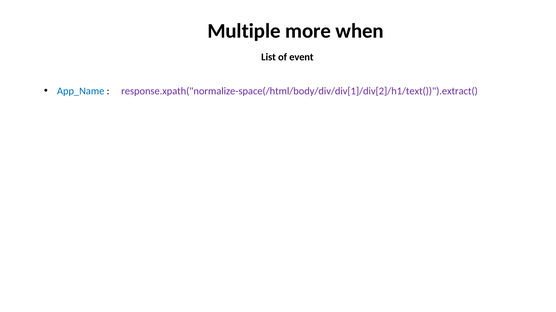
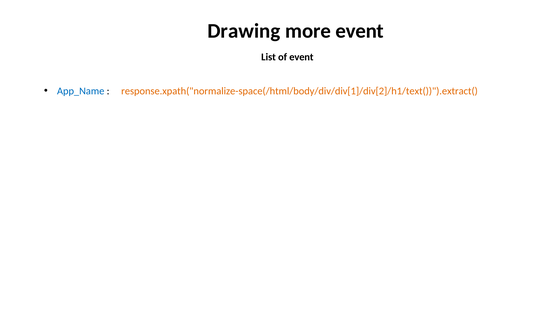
Multiple: Multiple -> Drawing
more when: when -> event
response.xpath("normalize-space(/html/body/div/div[1]/div[2]/h1/text())").extract( colour: purple -> orange
